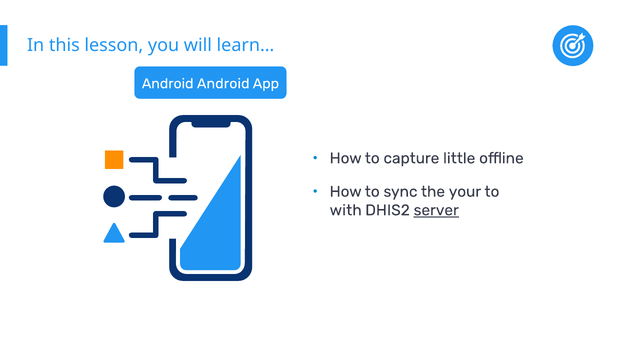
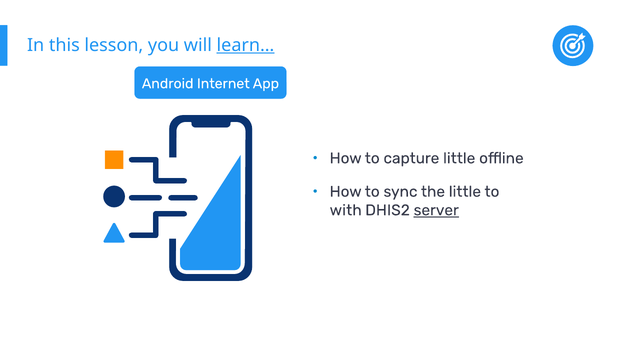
learn… underline: none -> present
Android Android: Android -> Internet
the your: your -> little
